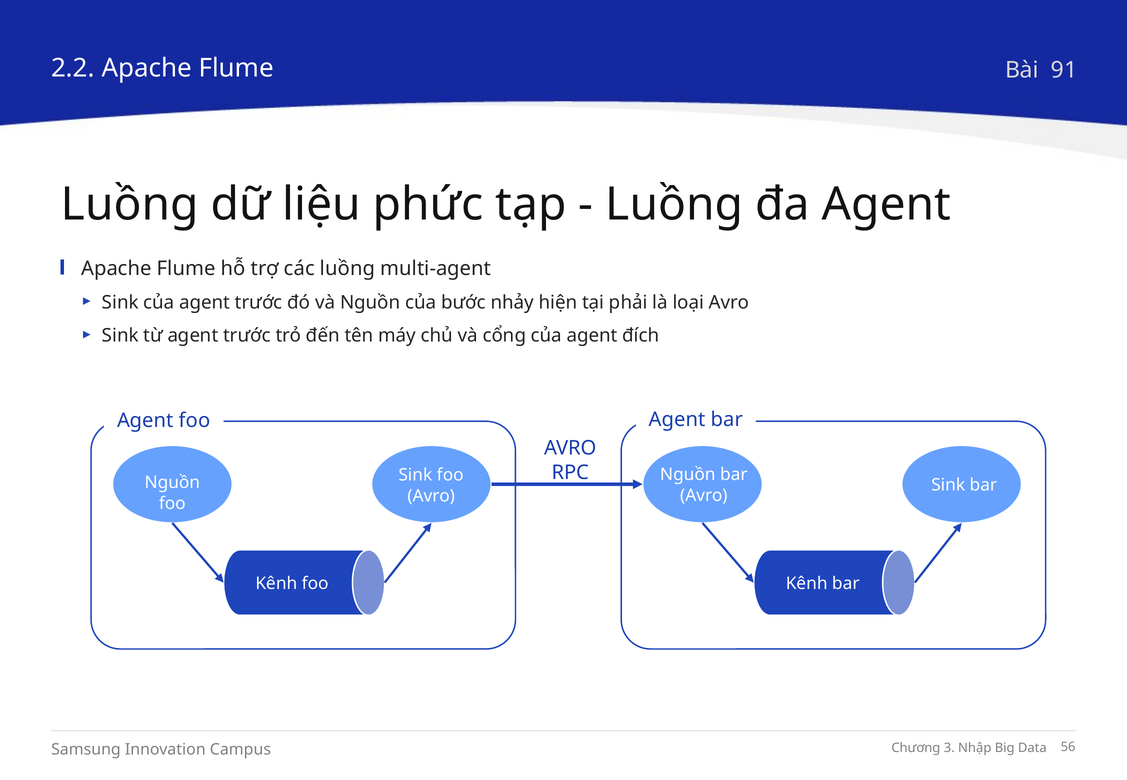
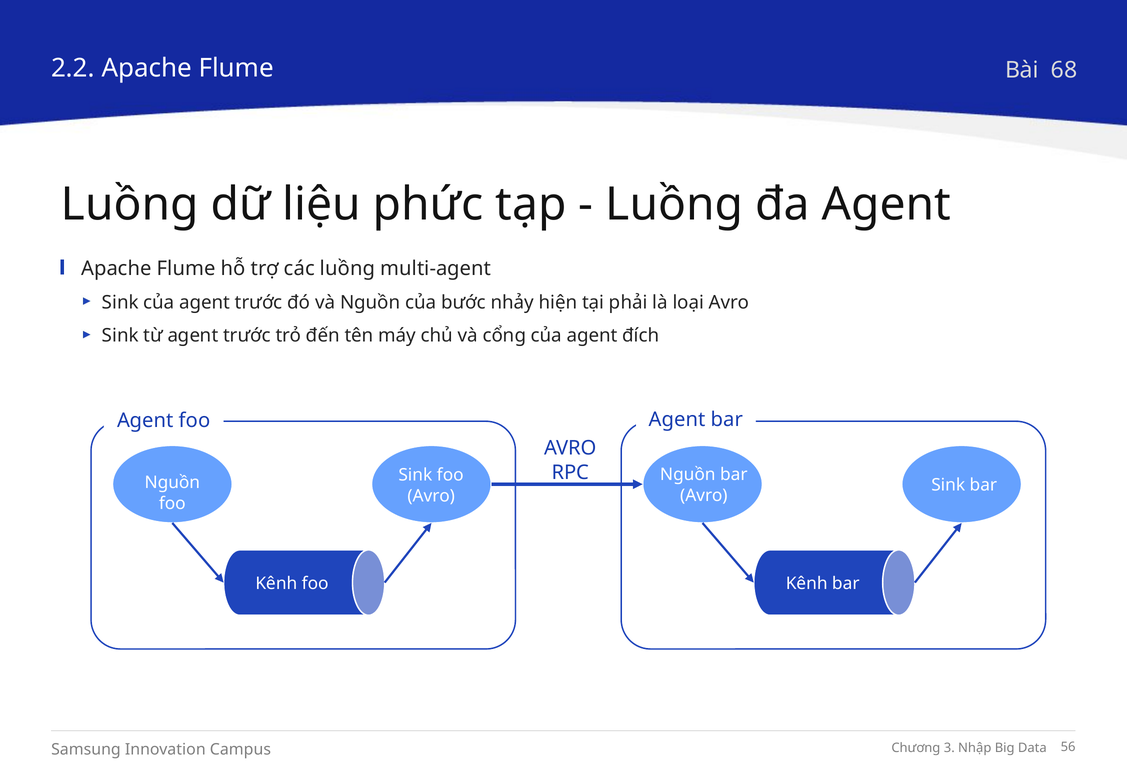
91: 91 -> 68
